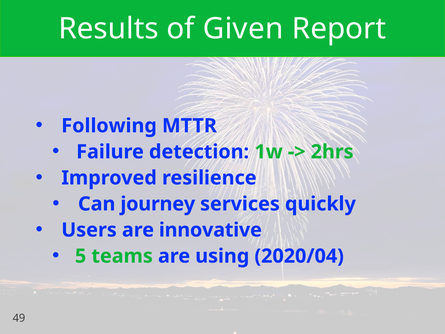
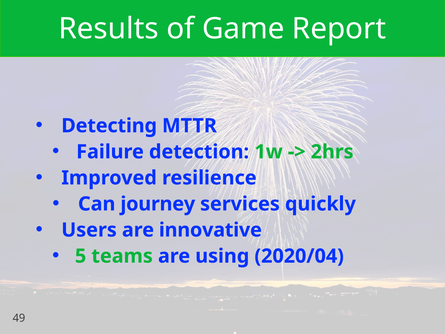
Given: Given -> Game
Following: Following -> Detecting
